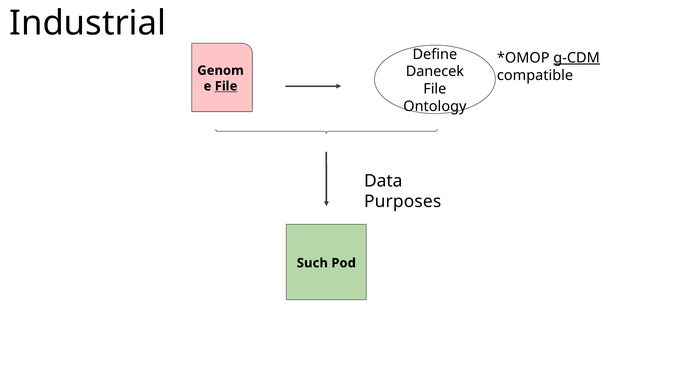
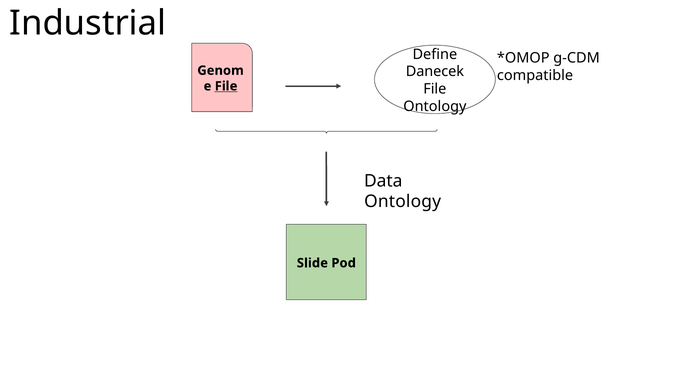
g-CDM underline: present -> none
Purposes at (403, 202): Purposes -> Ontology
Such: Such -> Slide
